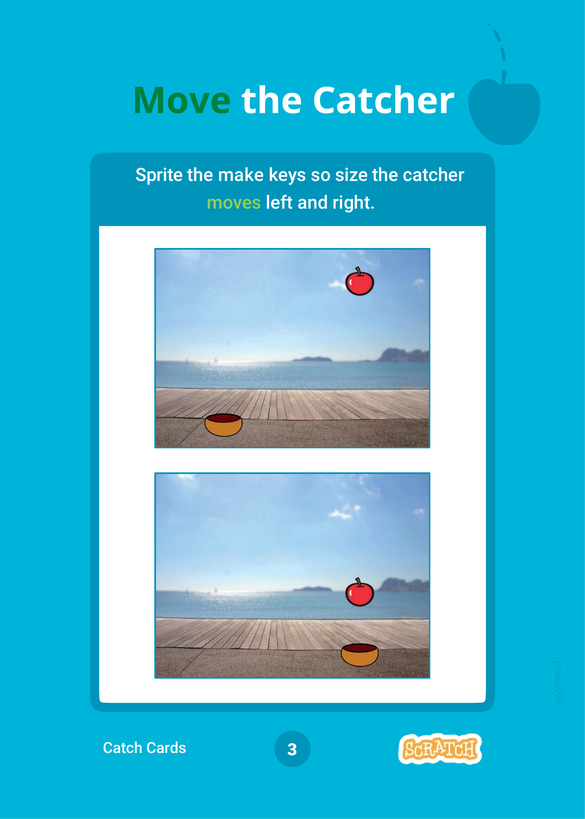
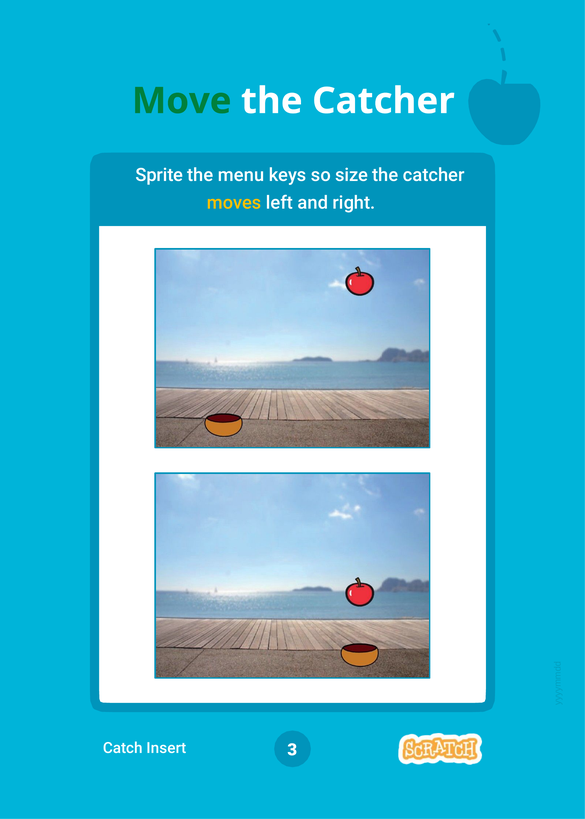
make: make -> menu
moves colour: light green -> yellow
Cards: Cards -> Insert
